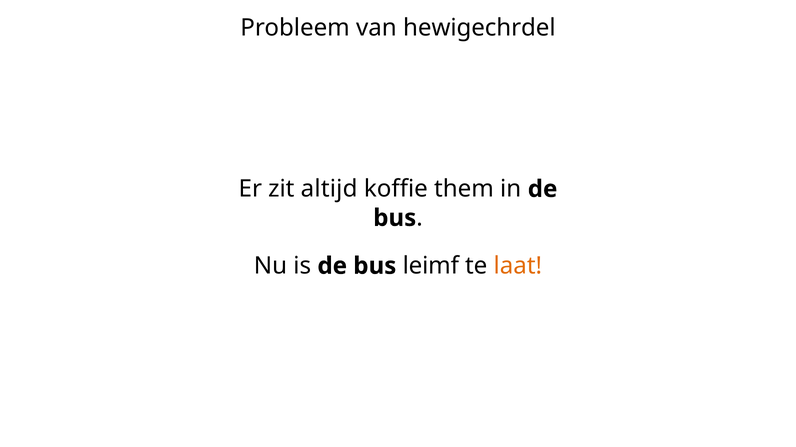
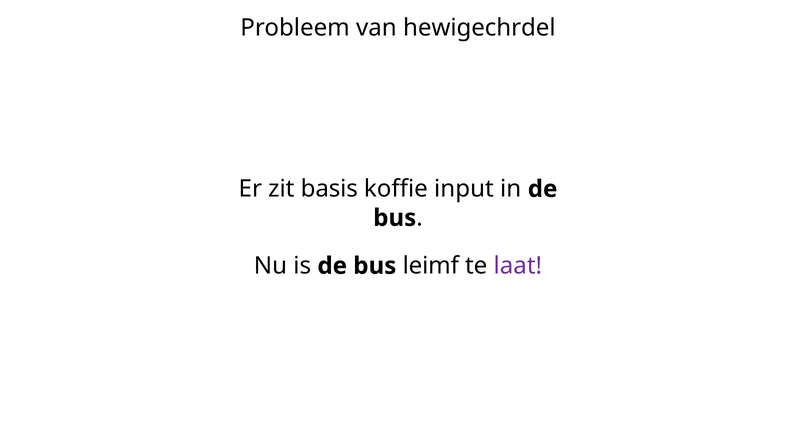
altijd: altijd -> basis
them: them -> input
laat colour: orange -> purple
